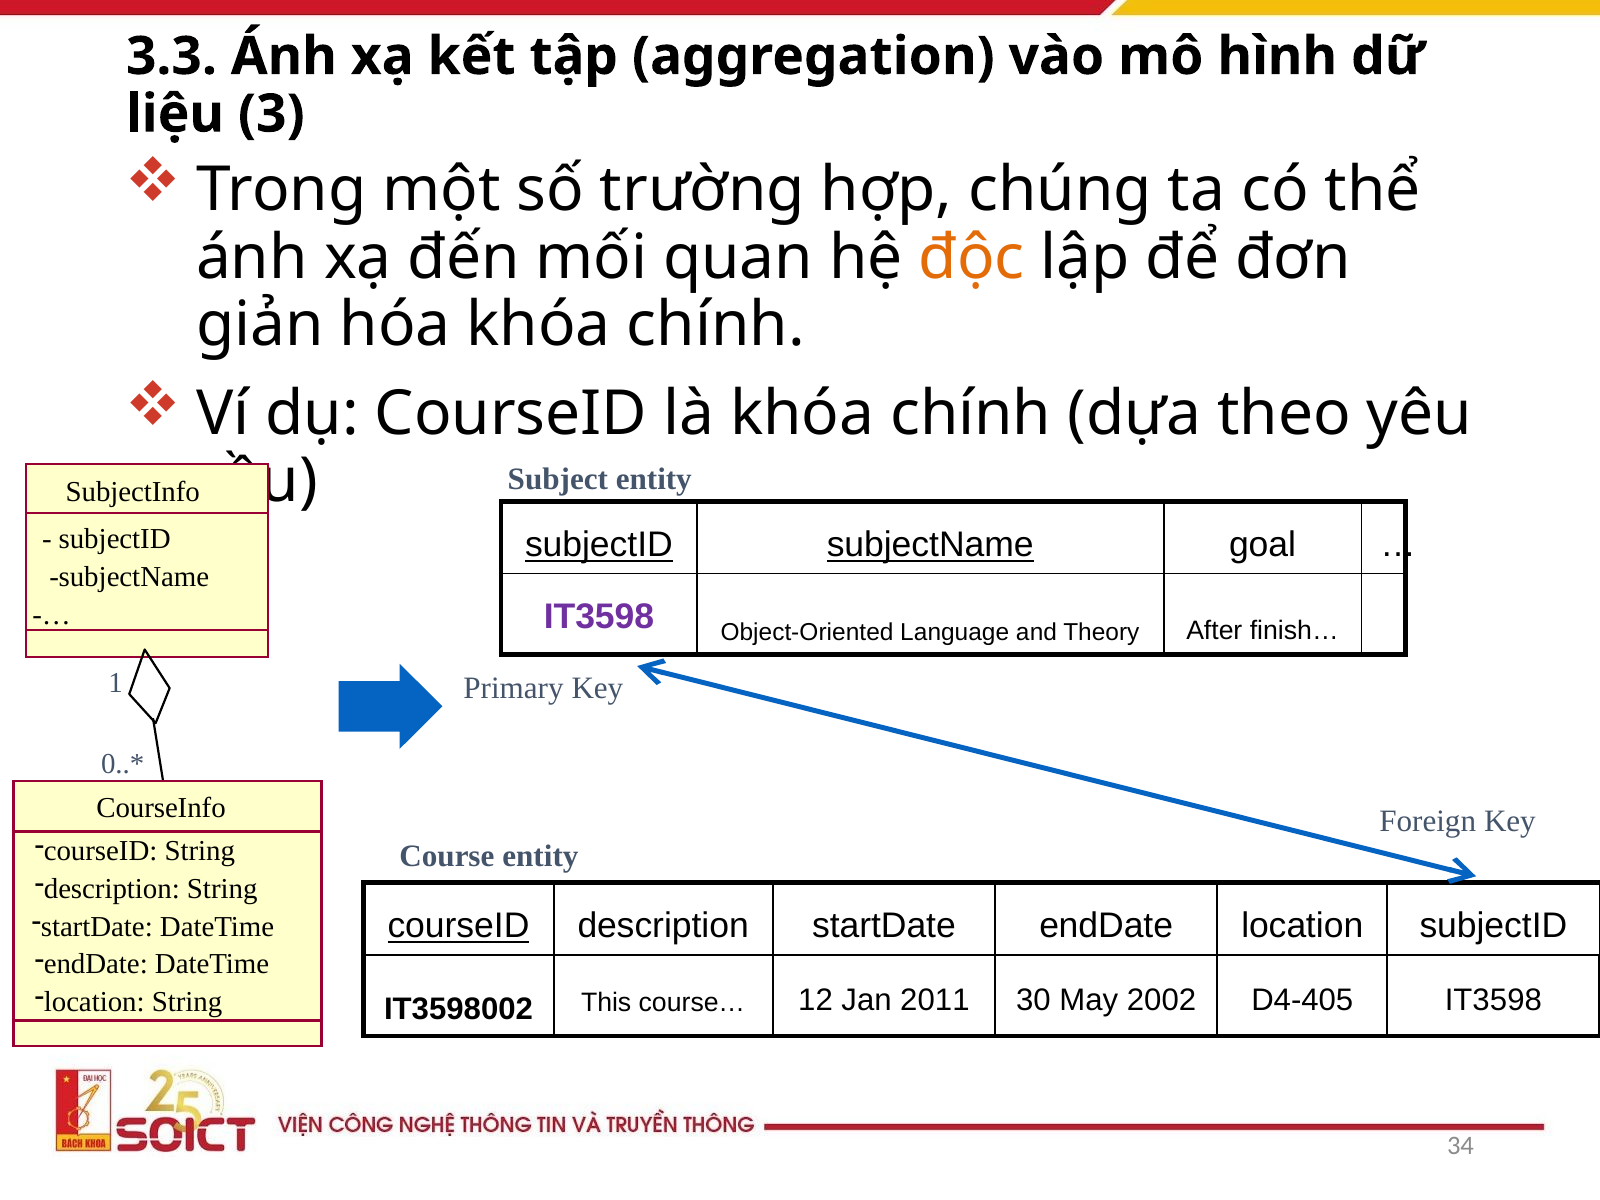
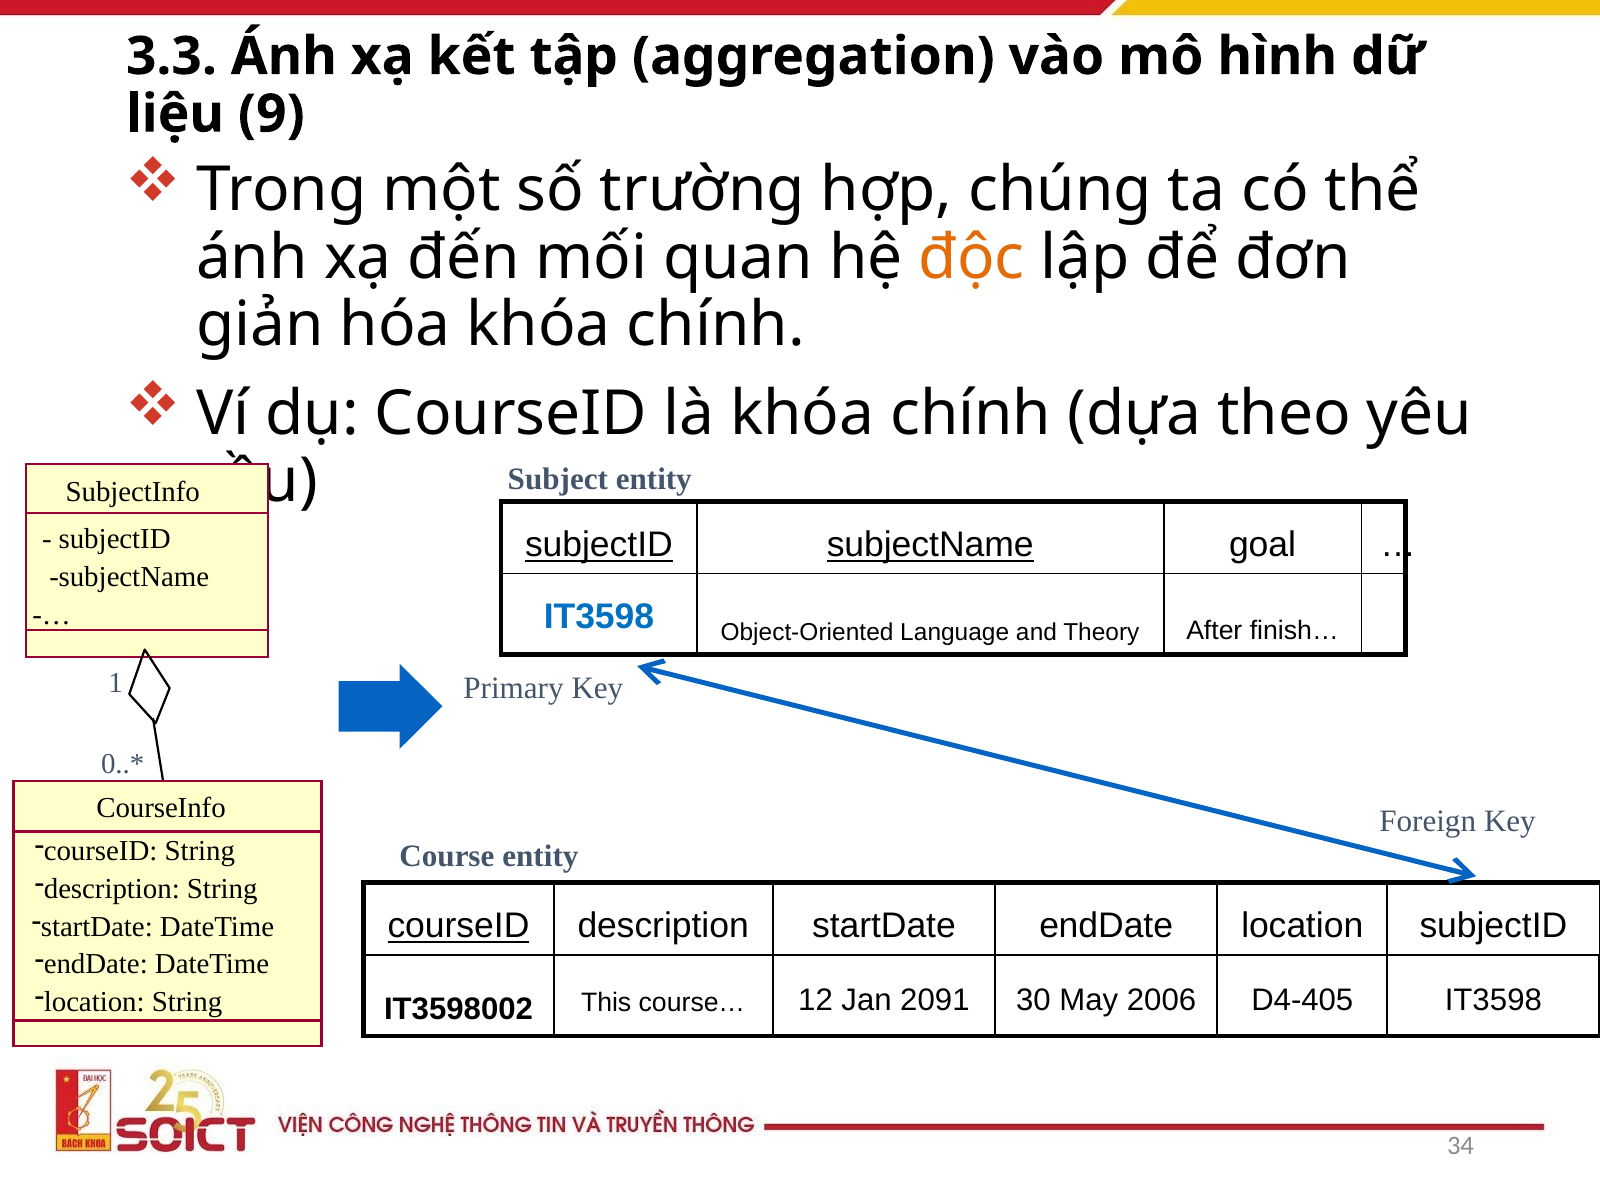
3: 3 -> 9
IT3598 at (599, 617) colour: purple -> blue
2011: 2011 -> 2091
2002: 2002 -> 2006
